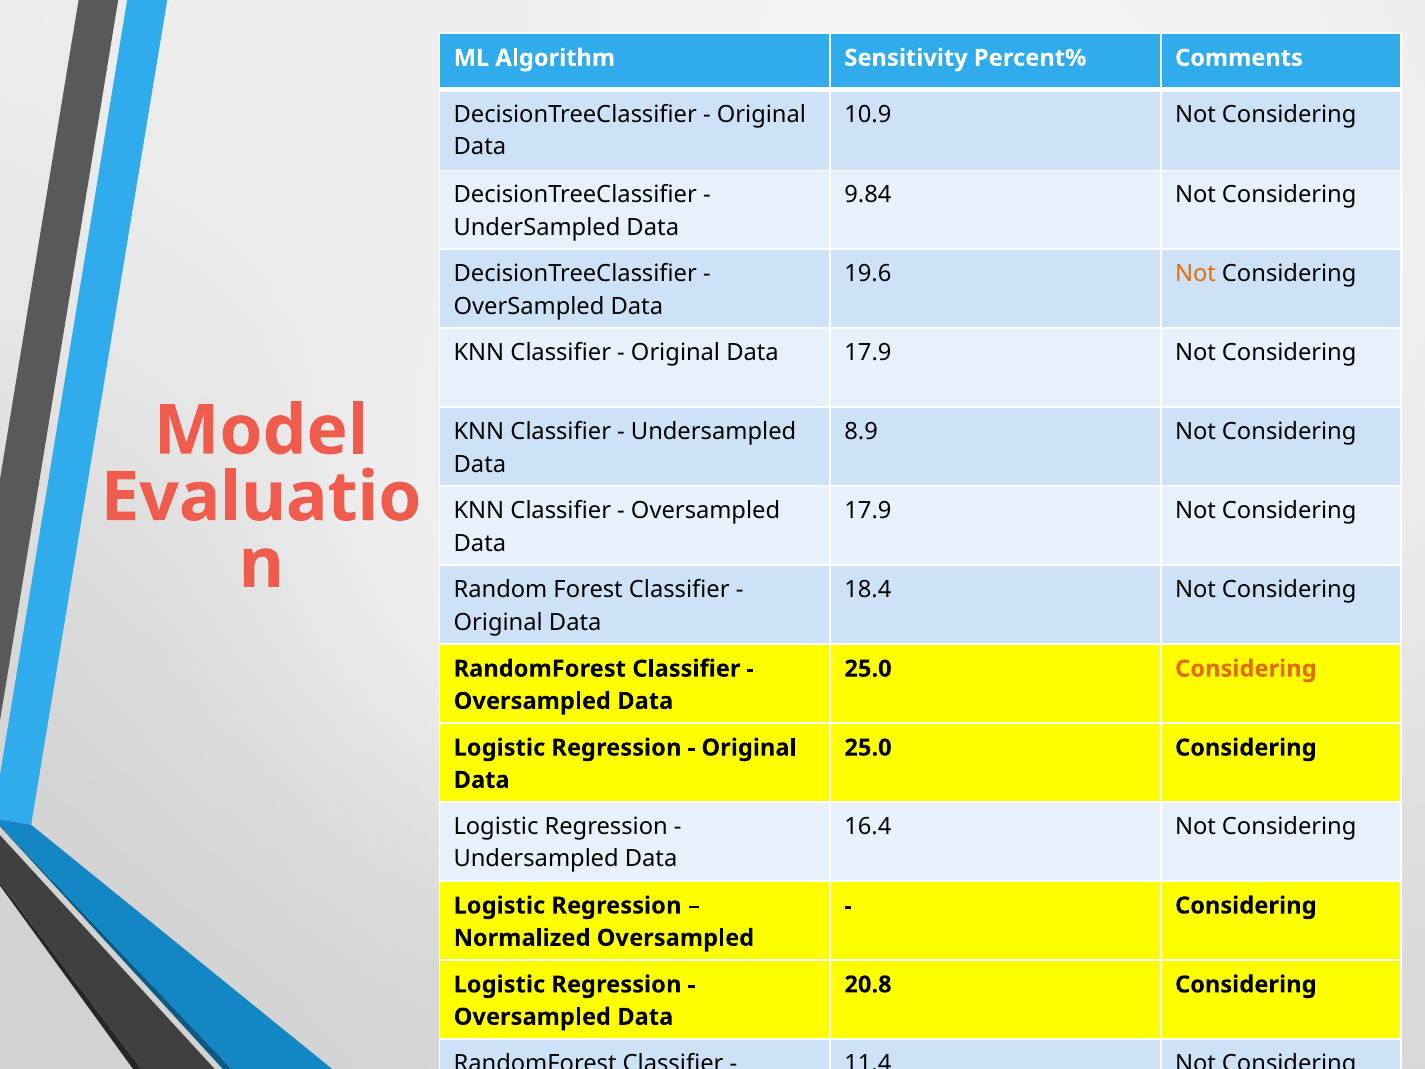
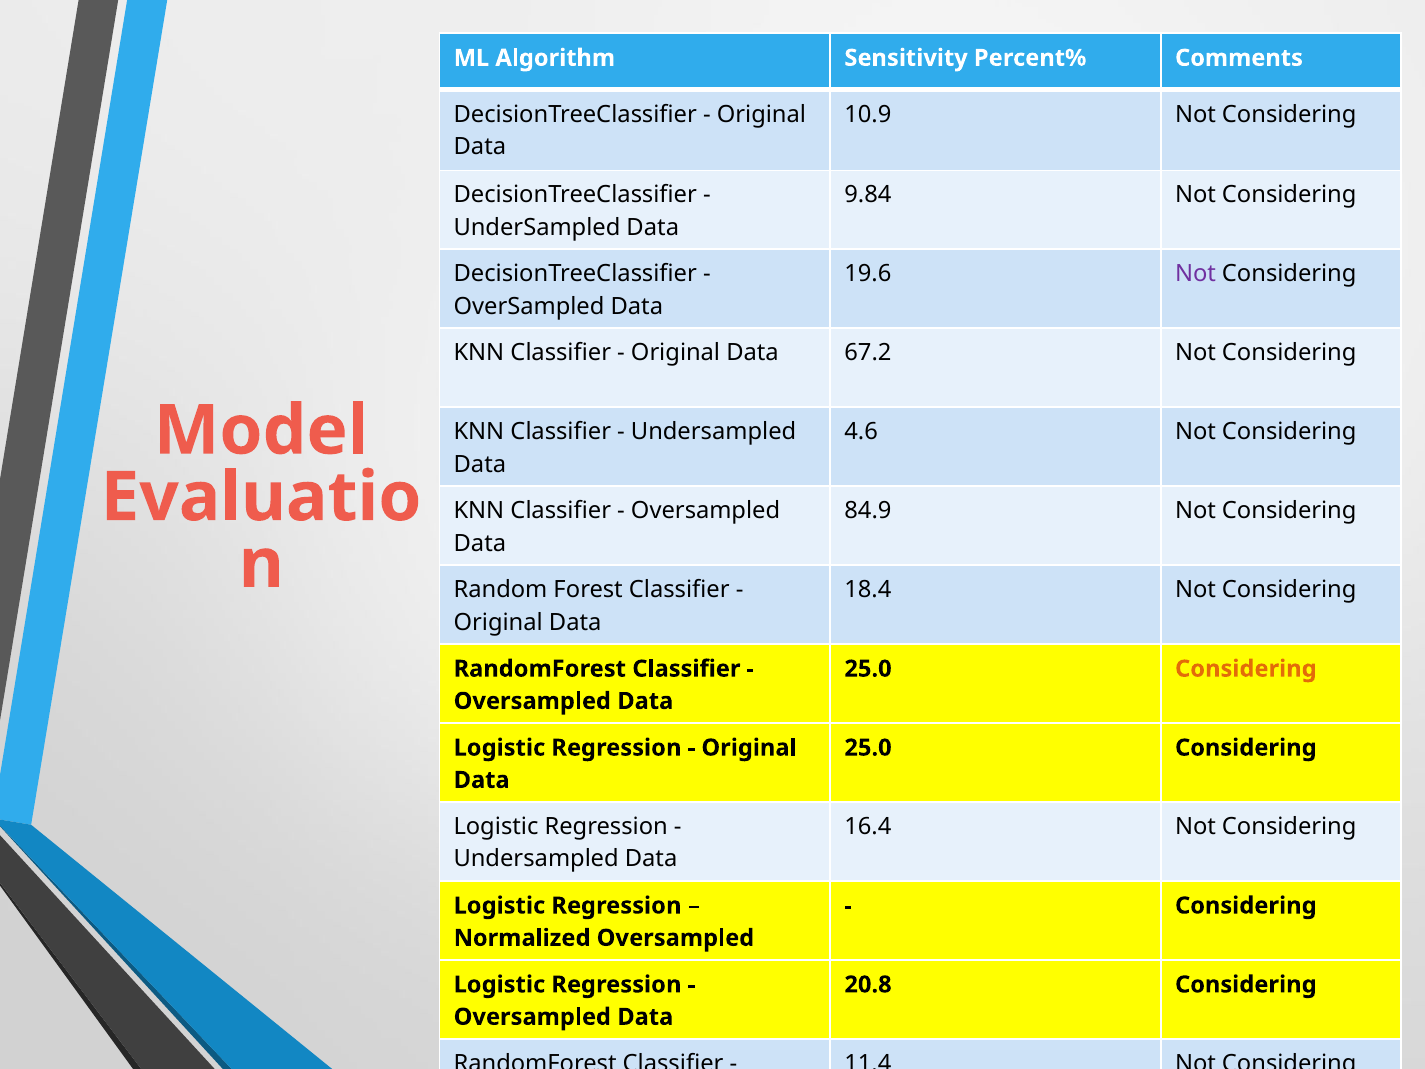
Not at (1195, 274) colour: orange -> purple
Original Data 17.9: 17.9 -> 67.2
8.9: 8.9 -> 4.6
17.9 at (868, 511): 17.9 -> 84.9
